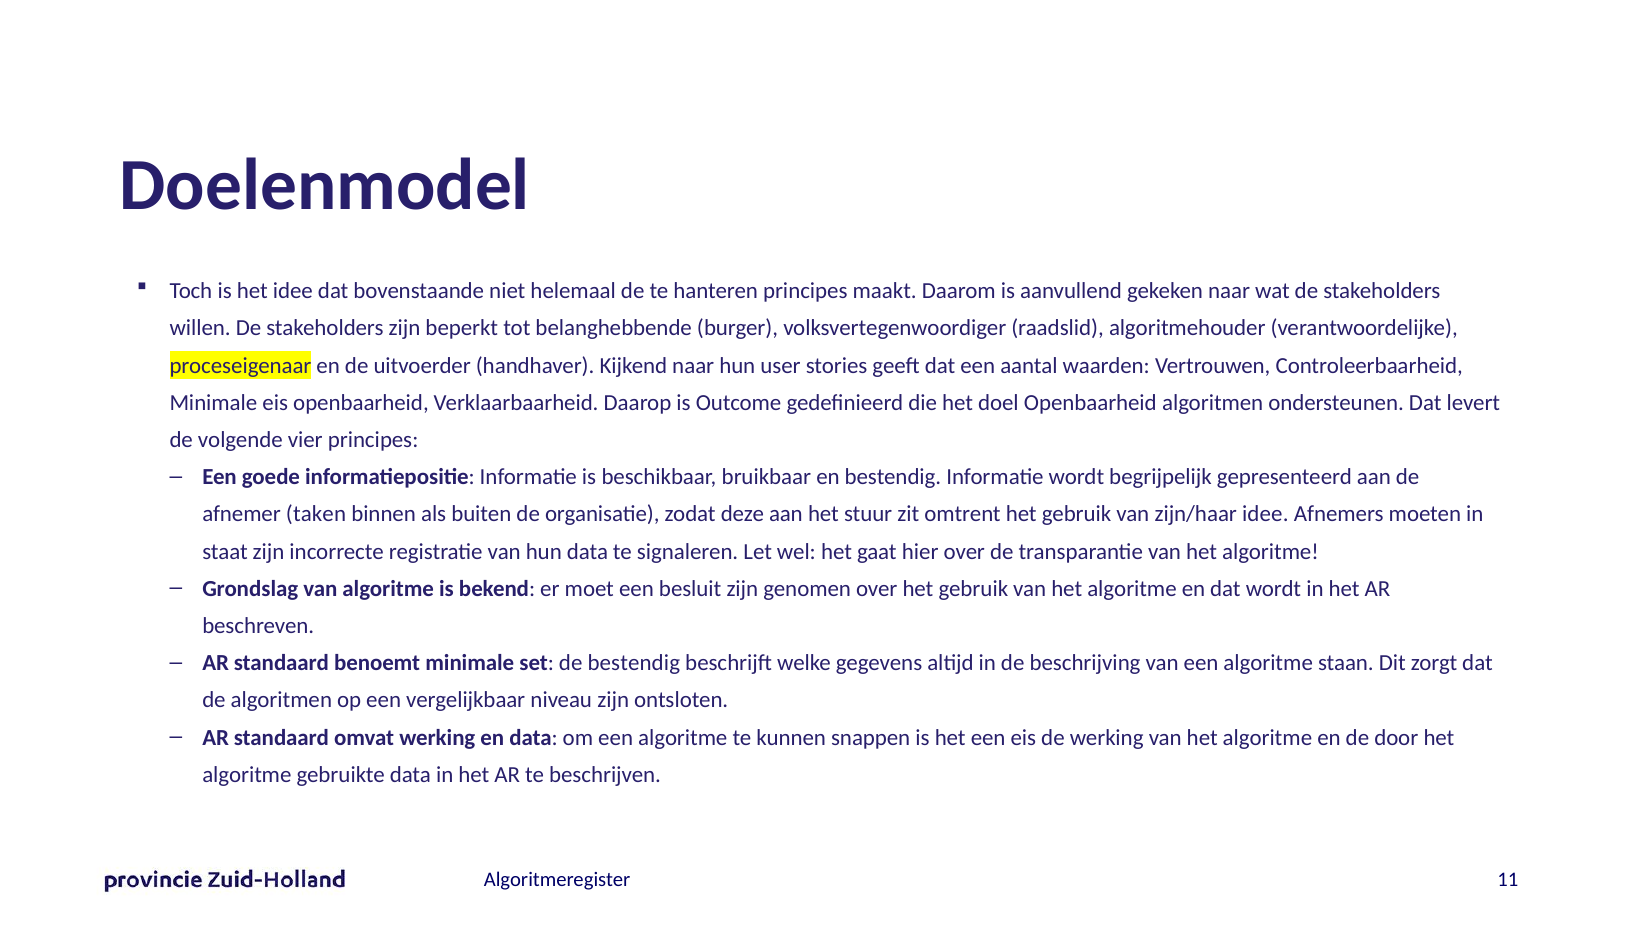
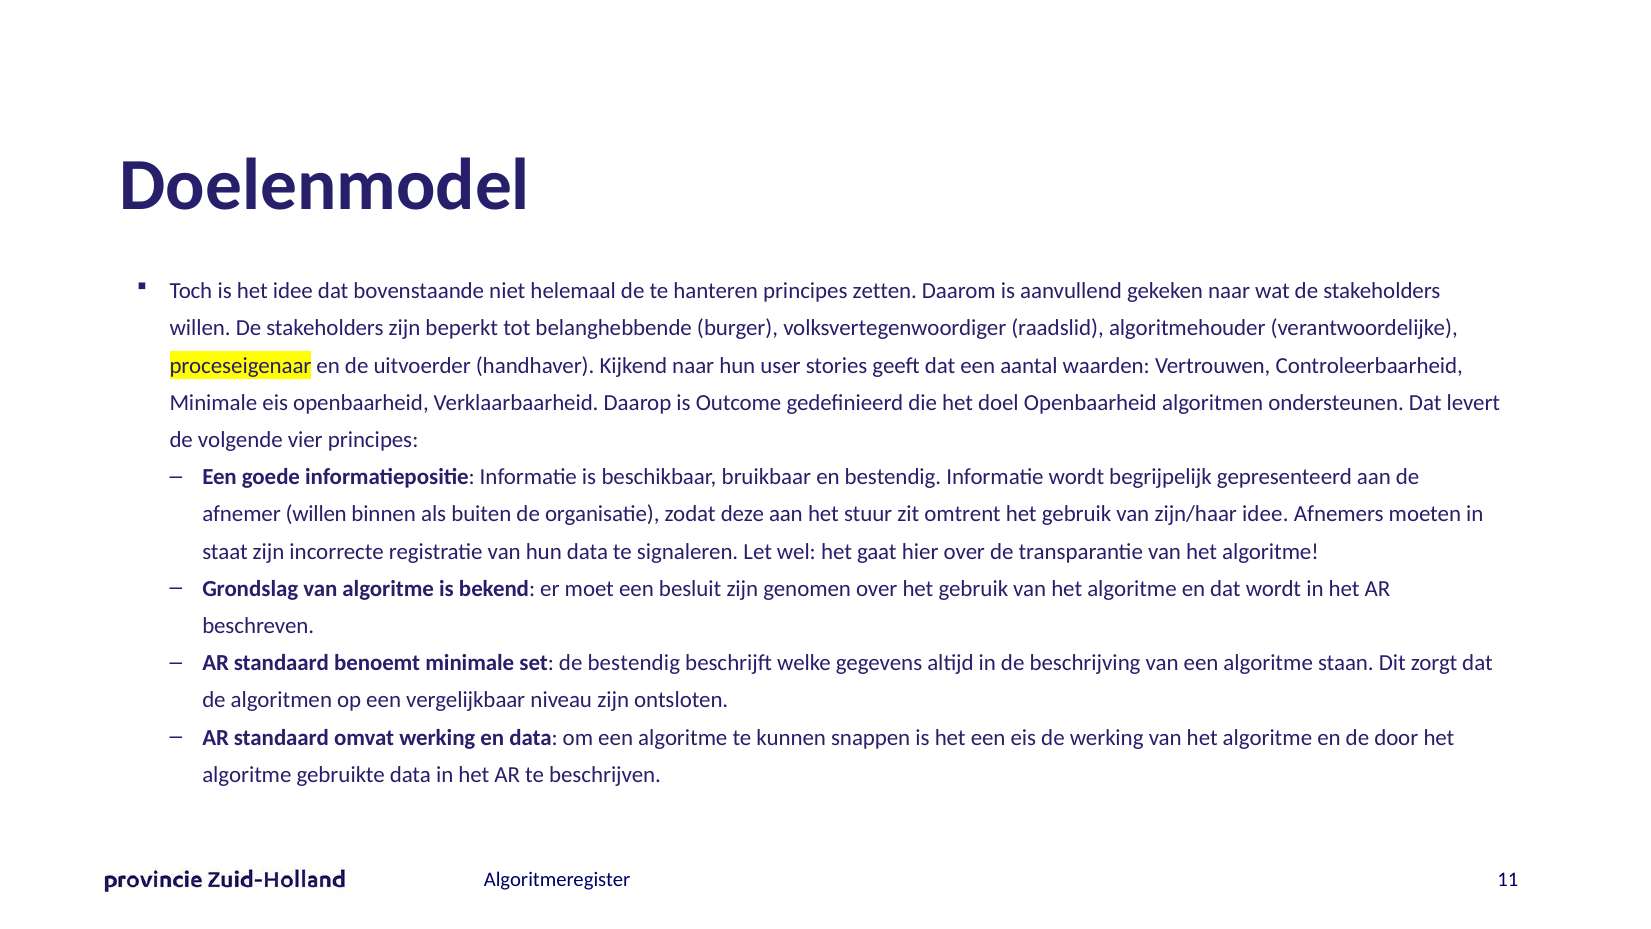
maakt: maakt -> zetten
afnemer taken: taken -> willen
